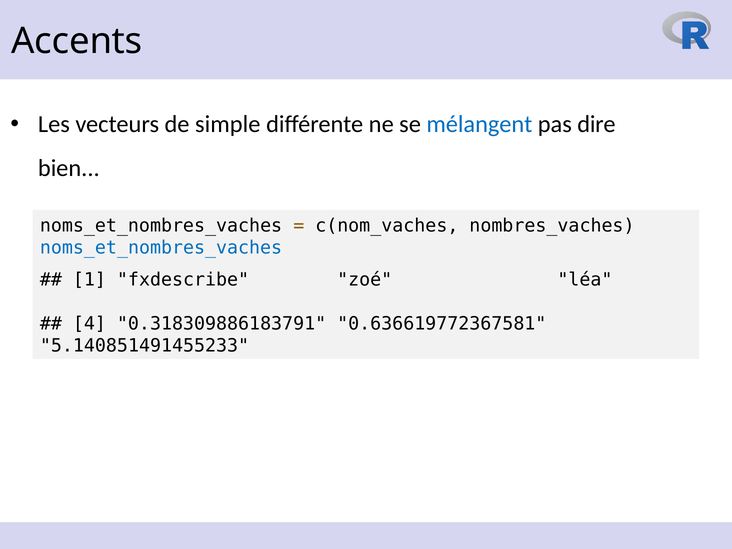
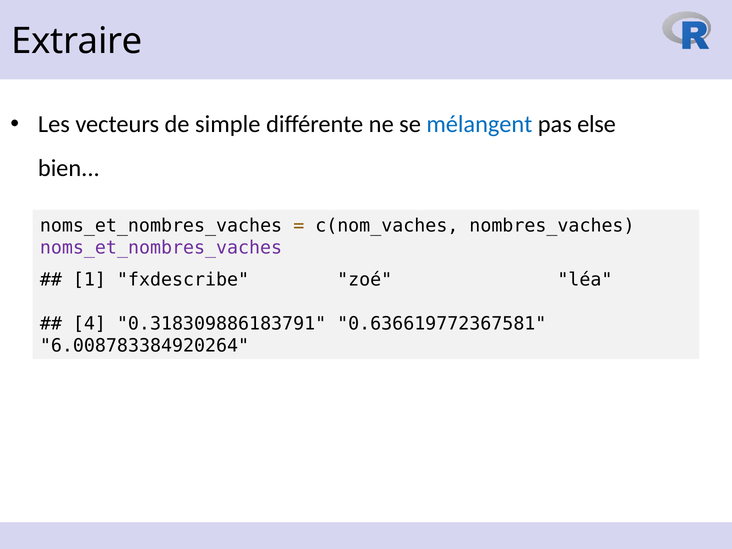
Accents: Accents -> Extraire
dire: dire -> else
noms_et_nombres_vaches at (161, 248) colour: blue -> purple
5.140851491455233: 5.140851491455233 -> 6.008783384920264
